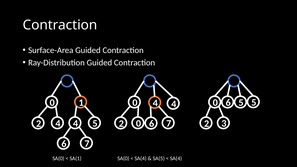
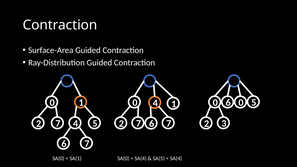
6 5: 5 -> 0
4 at (174, 104): 4 -> 1
4 at (58, 124): 4 -> 7
0 at (138, 124): 0 -> 7
